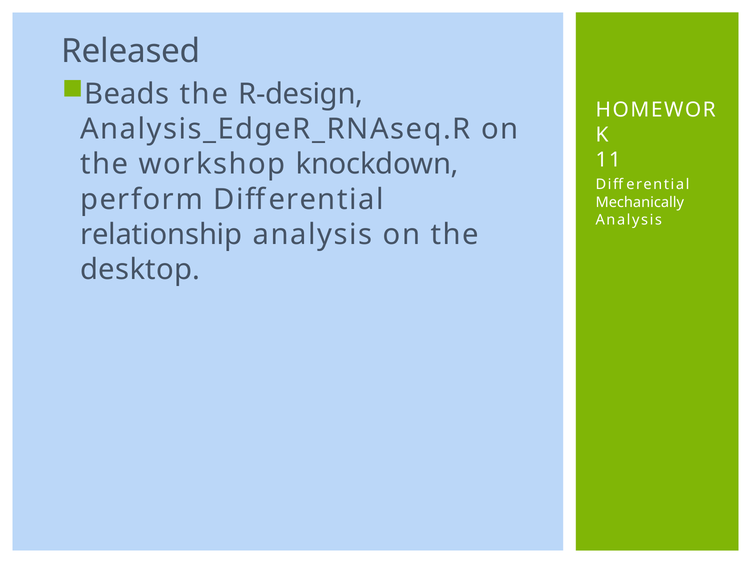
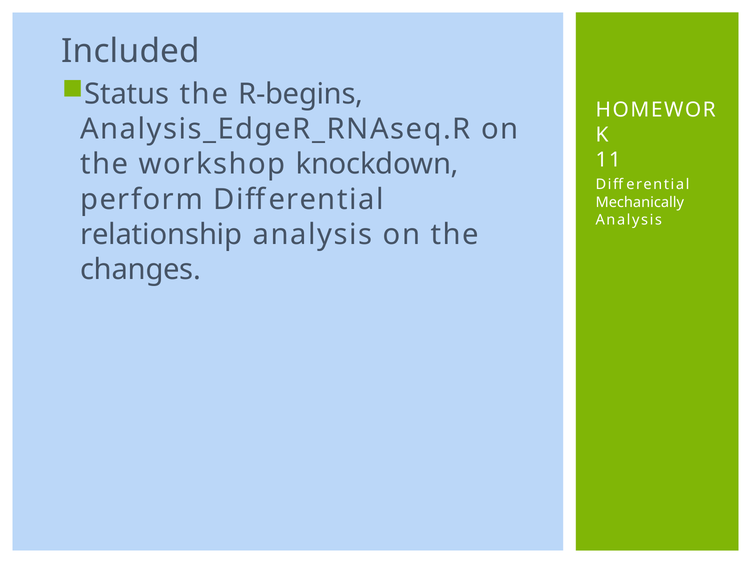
Released: Released -> Included
Beads: Beads -> Status
R-design: R-design -> R-begins
desktop: desktop -> changes
